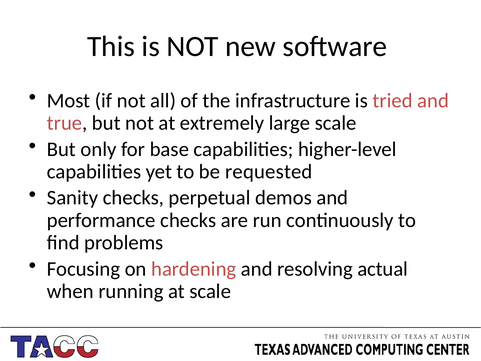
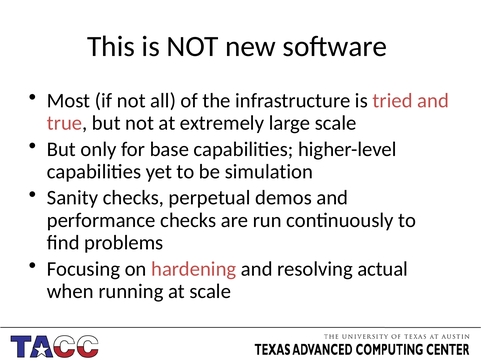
requested: requested -> simulation
